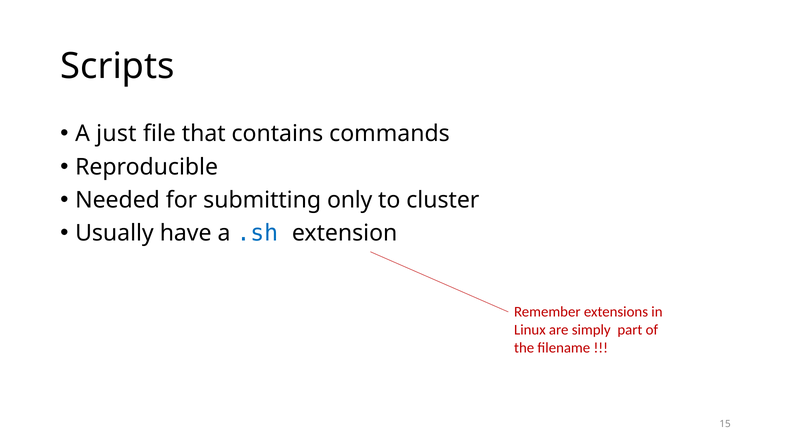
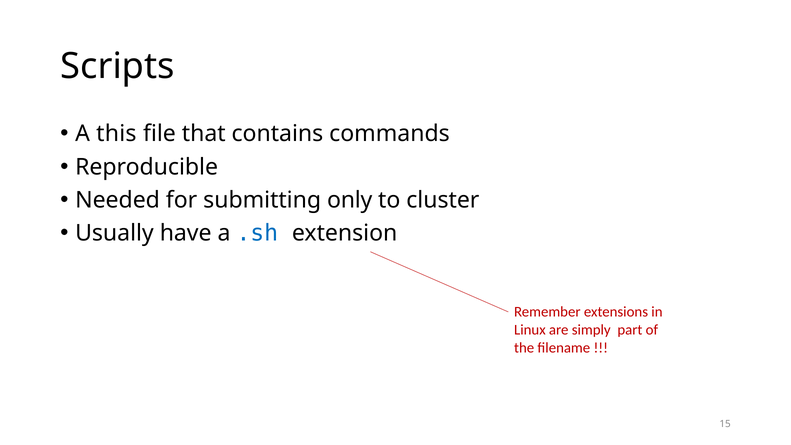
just: just -> this
